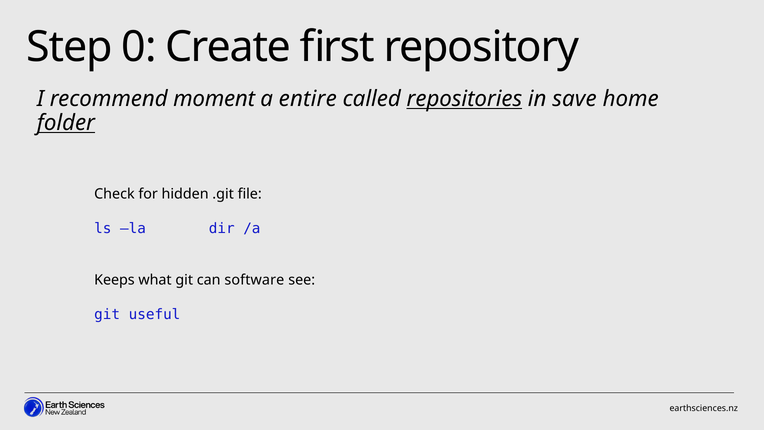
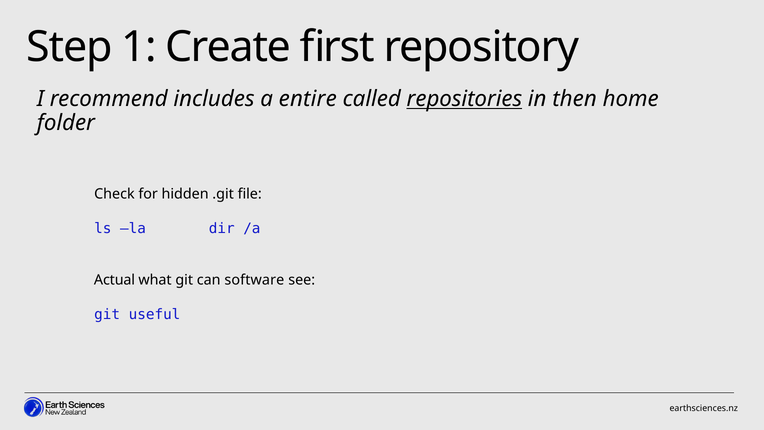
0: 0 -> 1
moment: moment -> includes
save: save -> then
folder underline: present -> none
Keeps: Keeps -> Actual
